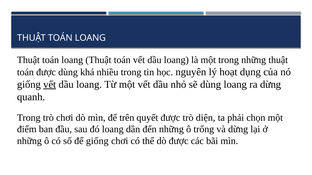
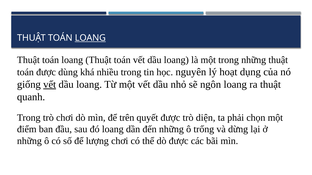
LOANG at (90, 38) underline: none -> present
sẽ dùng: dùng -> ngôn
ra dừng: dừng -> thuật
để giống: giống -> lượng
